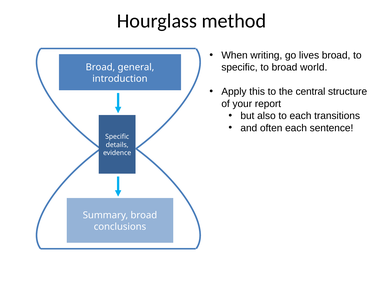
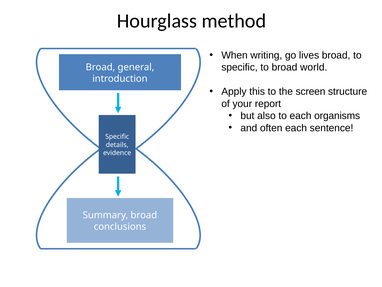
central: central -> screen
transitions: transitions -> organisms
